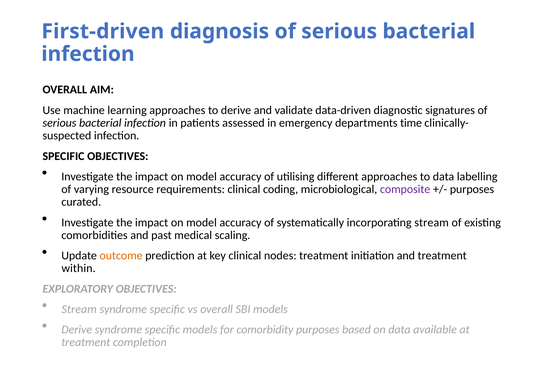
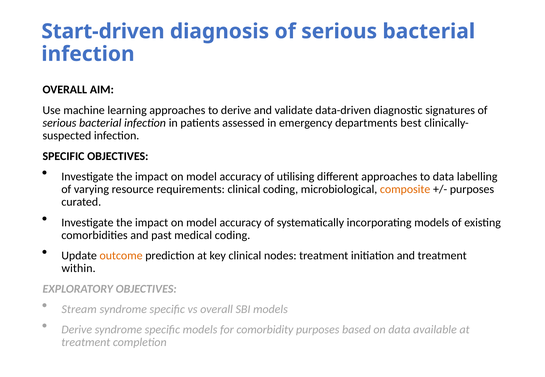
First-driven: First-driven -> Start-driven
time: time -> best
composite colour: purple -> orange
incorporating stream: stream -> models
medical scaling: scaling -> coding
